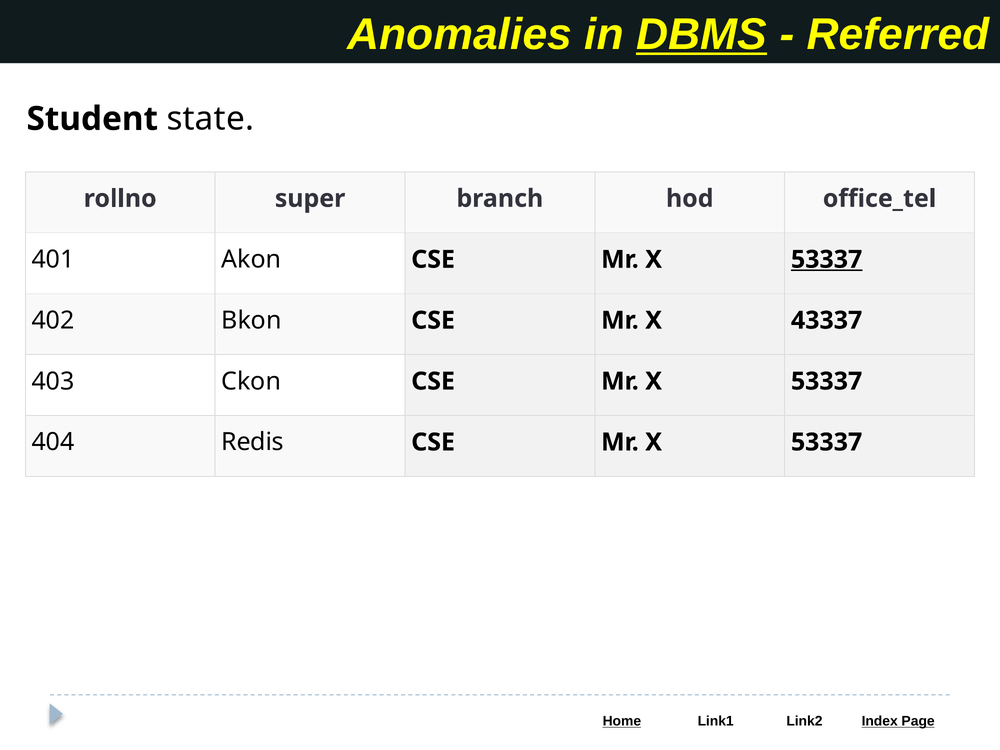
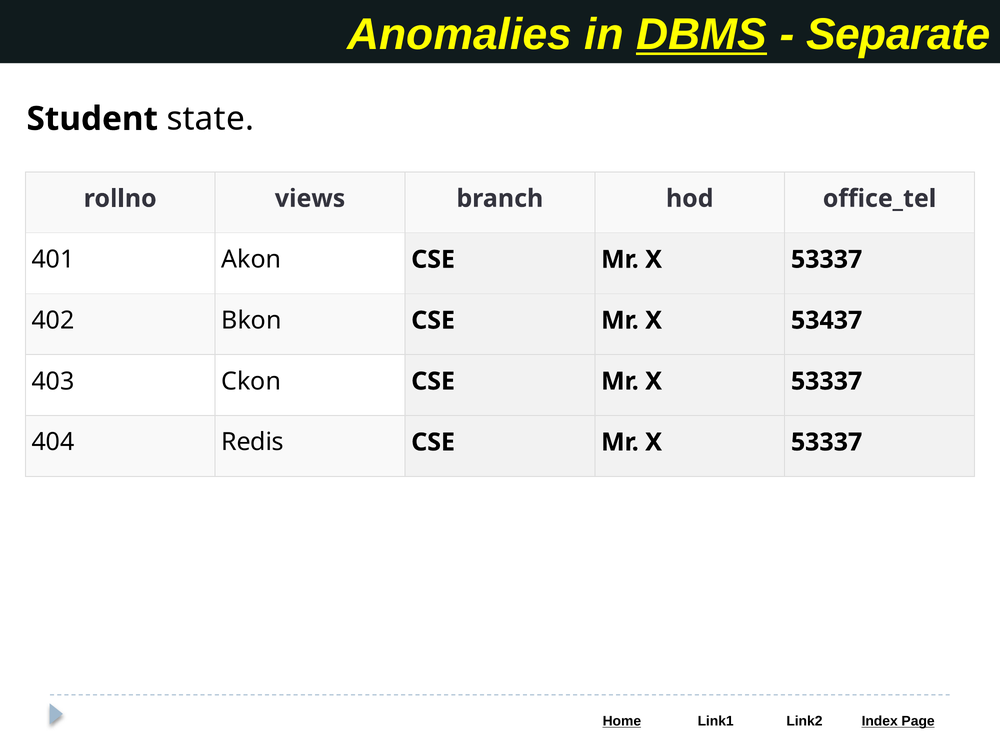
Referred: Referred -> Separate
super: super -> views
53337 at (827, 260) underline: present -> none
43337: 43337 -> 53437
